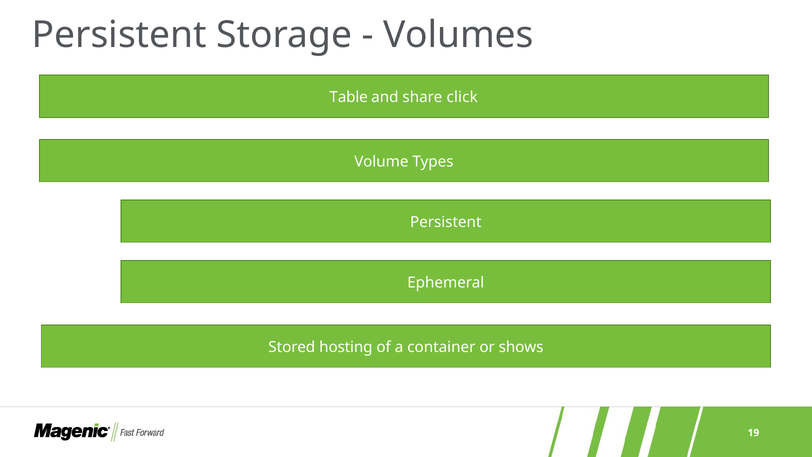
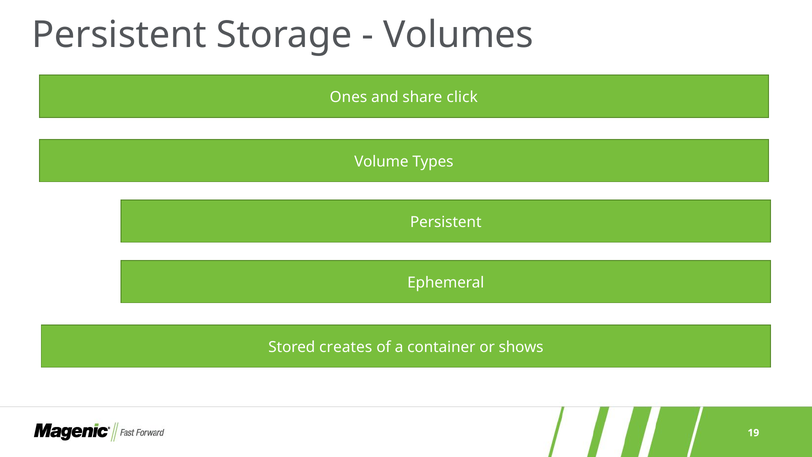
Table: Table -> Ones
hosting: hosting -> creates
